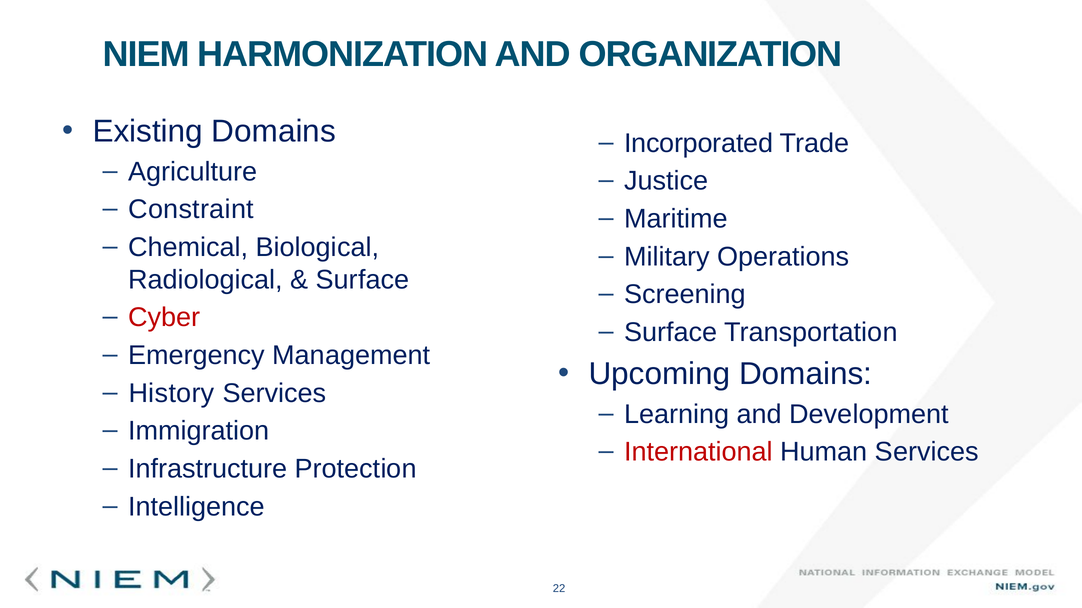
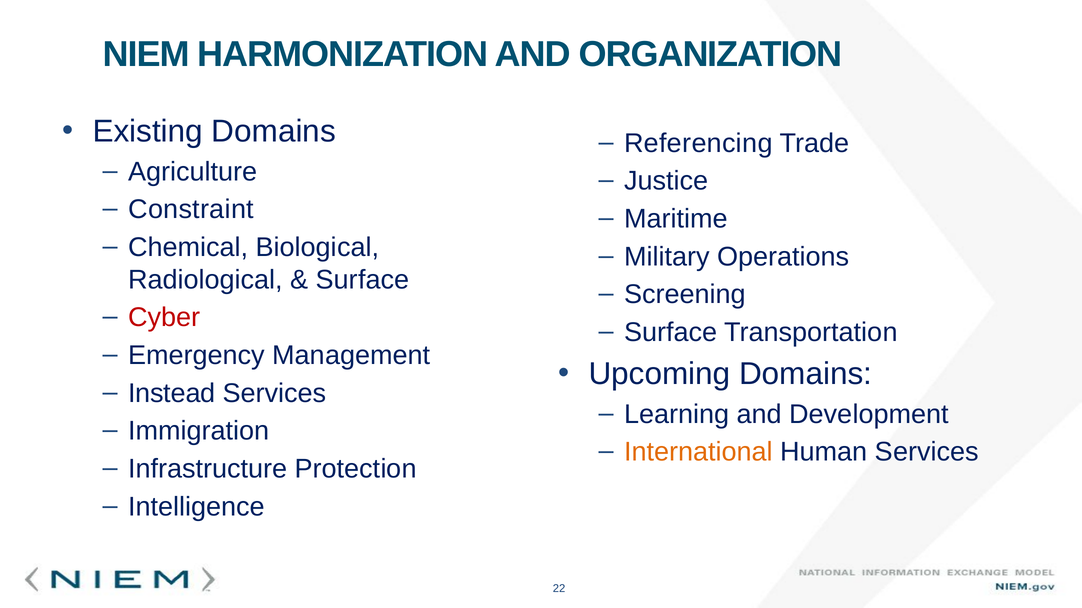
Incorporated: Incorporated -> Referencing
History: History -> Instead
International colour: red -> orange
